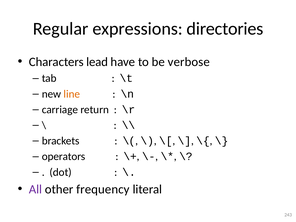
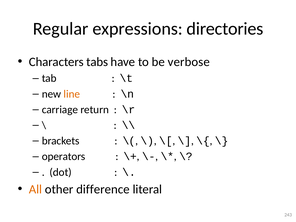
lead: lead -> tabs
All colour: purple -> orange
frequency: frequency -> difference
